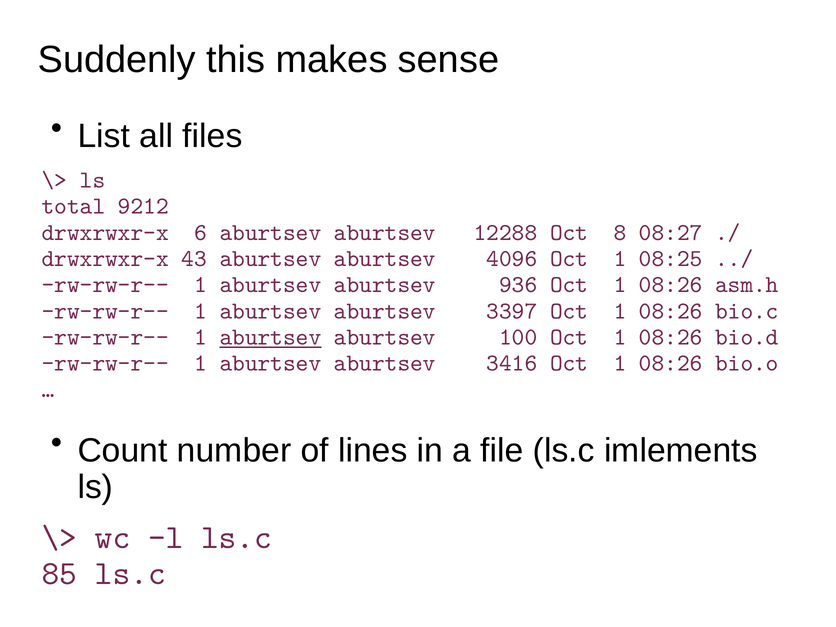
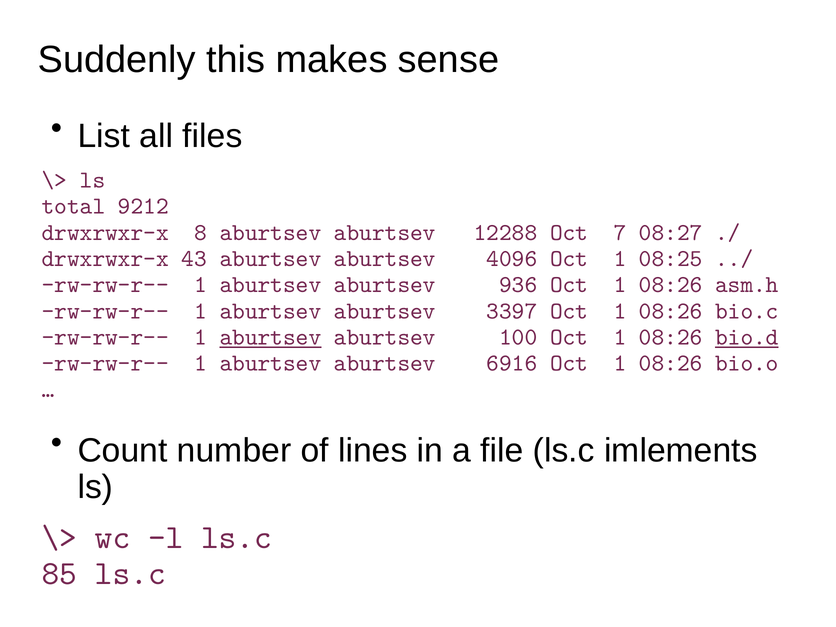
6: 6 -> 8
8: 8 -> 7
bio.d underline: none -> present
3416: 3416 -> 6916
